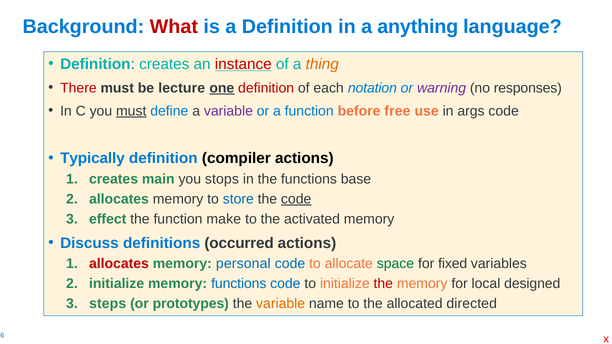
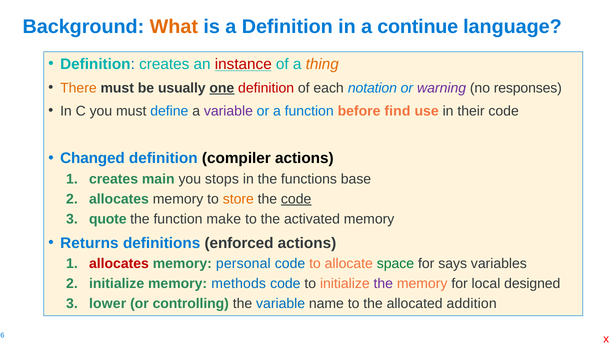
What colour: red -> orange
anything: anything -> continue
There colour: red -> orange
lecture: lecture -> usually
must at (131, 111) underline: present -> none
free: free -> find
args: args -> their
Typically: Typically -> Changed
store colour: blue -> orange
effect: effect -> quote
Discuss: Discuss -> Returns
occurred: occurred -> enforced
fixed: fixed -> says
memory functions: functions -> methods
the at (383, 284) colour: red -> purple
steps: steps -> lower
prototypes: prototypes -> controlling
variable at (281, 304) colour: orange -> blue
directed: directed -> addition
